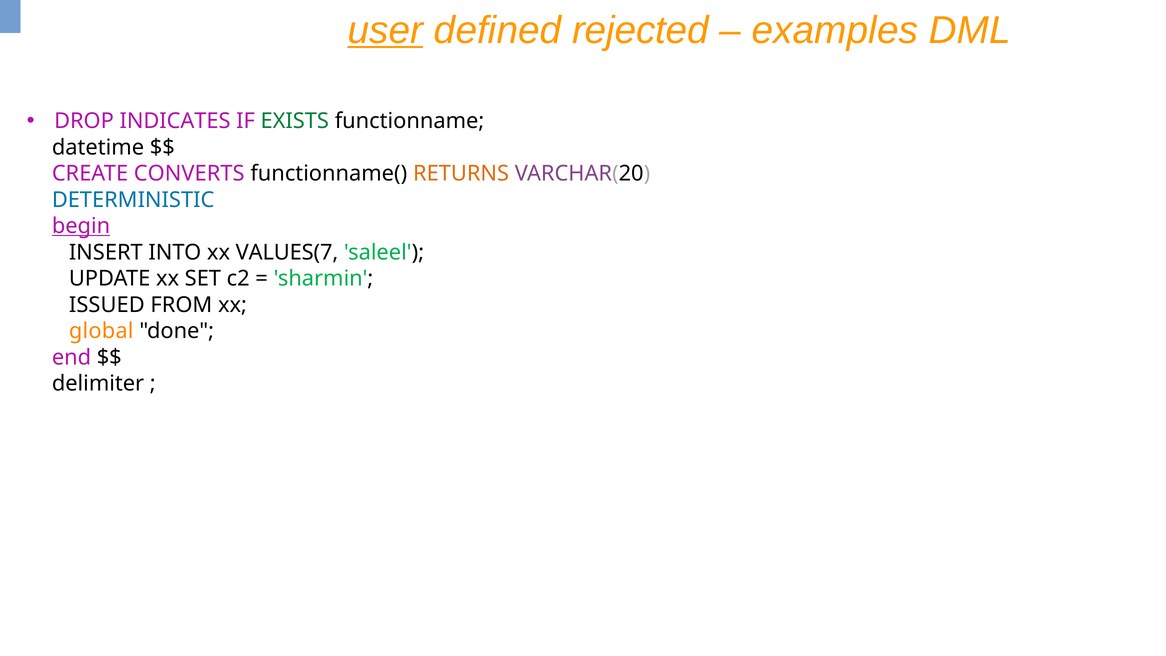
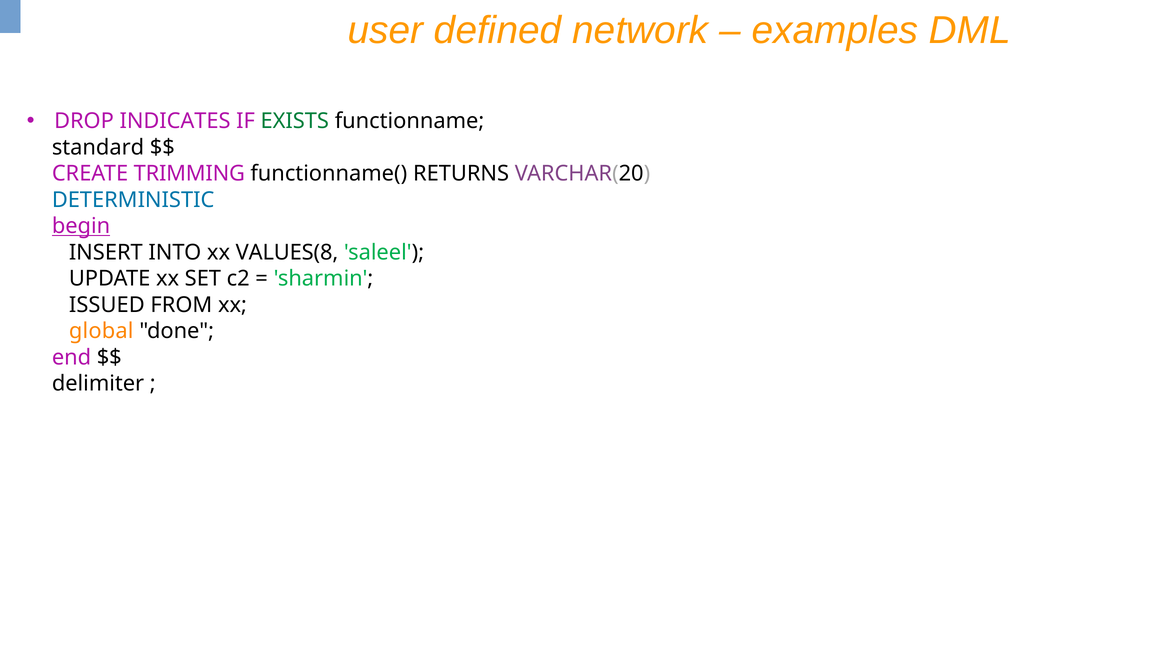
user underline: present -> none
rejected: rejected -> network
datetime: datetime -> standard
CONVERTS: CONVERTS -> TRIMMING
RETURNS colour: orange -> black
VALUES(7: VALUES(7 -> VALUES(8
